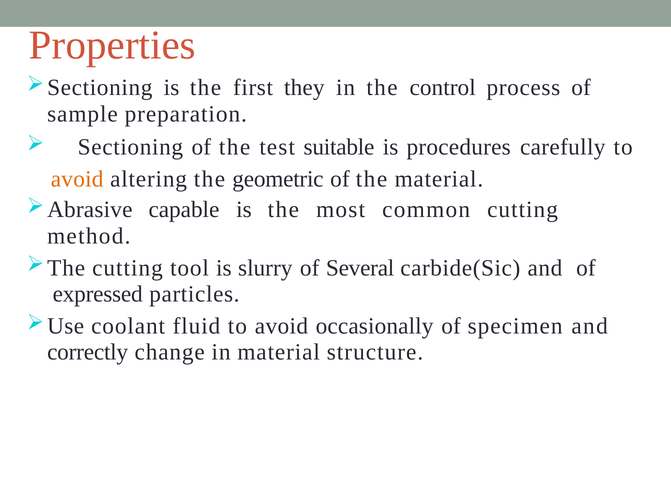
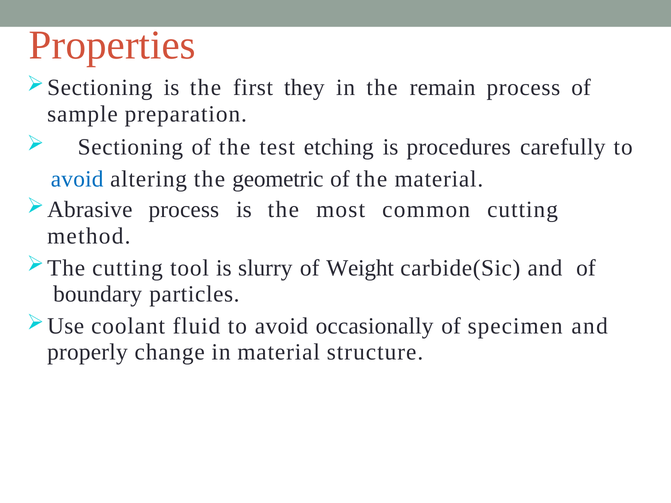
control: control -> remain
suitable: suitable -> etching
avoid at (77, 179) colour: orange -> blue
capable at (184, 210): capable -> process
Several: Several -> Weight
expressed: expressed -> boundary
correctly: correctly -> properly
